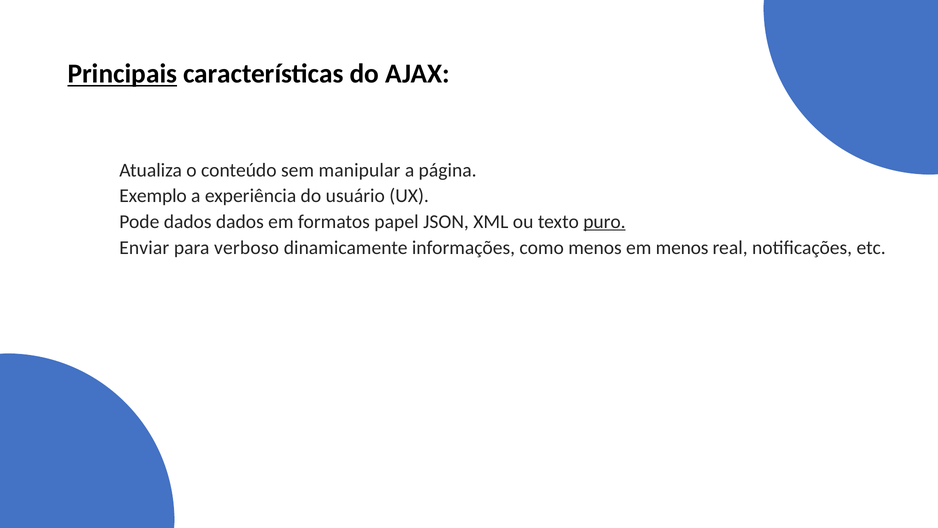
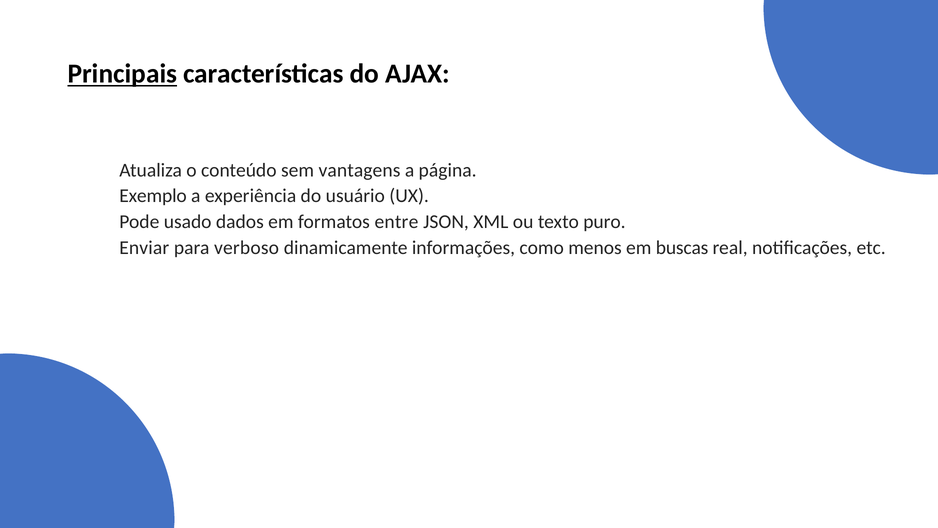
manipular: manipular -> vantagens
Pode dados: dados -> usado
papel: papel -> entre
puro underline: present -> none
em menos: menos -> buscas
